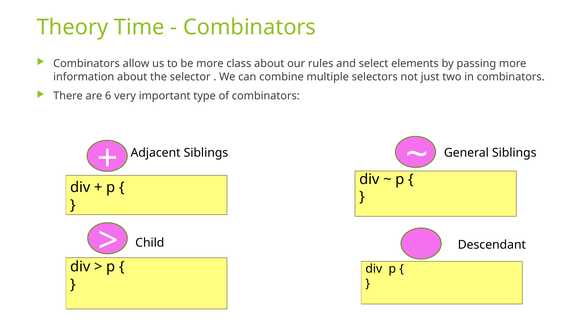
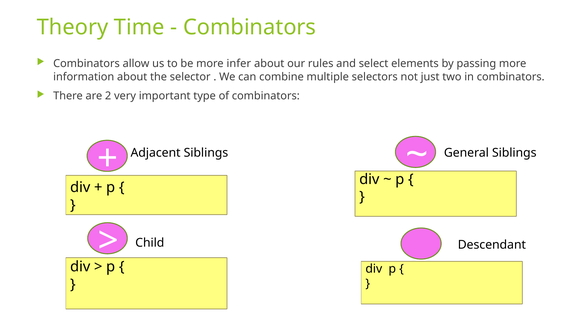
class: class -> infer
6: 6 -> 2
